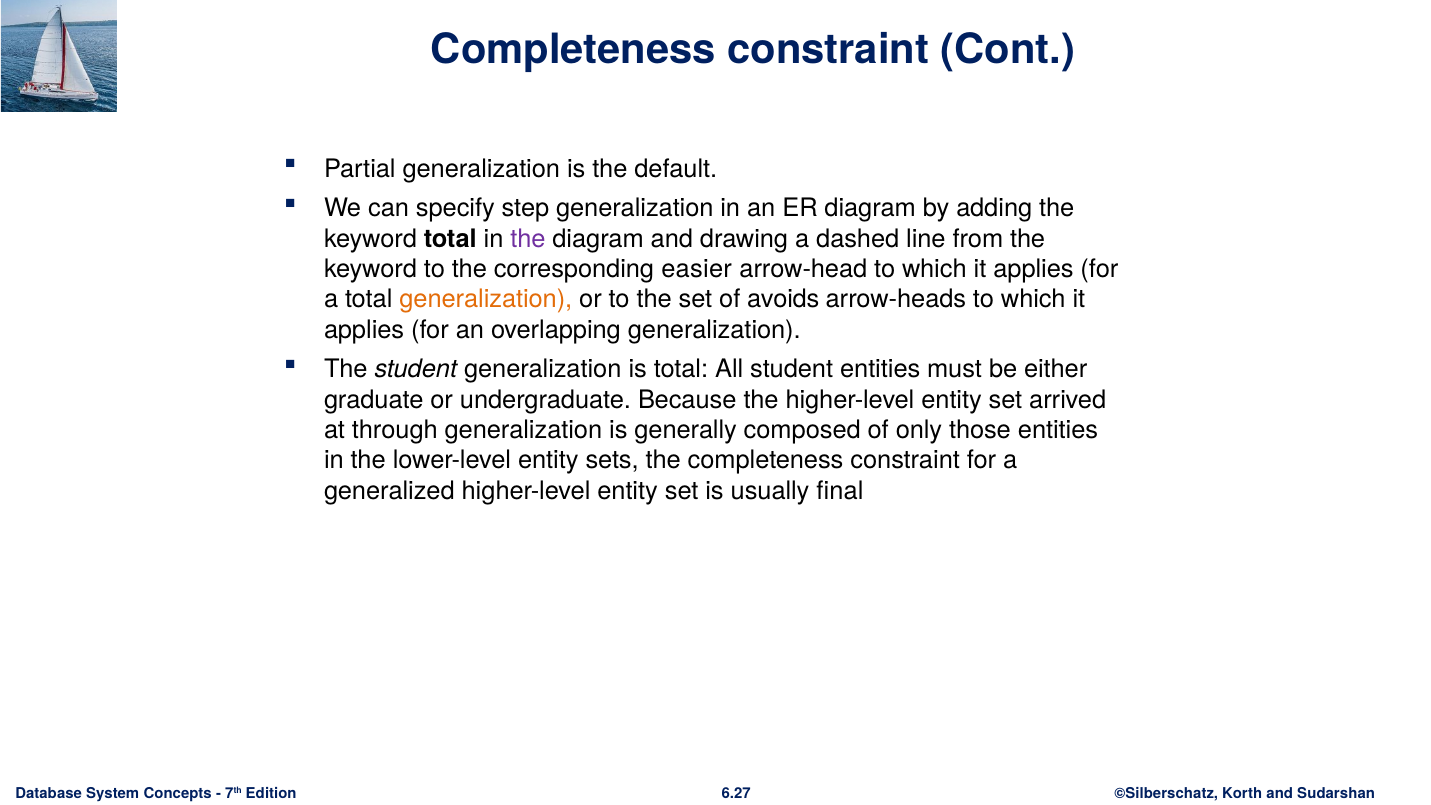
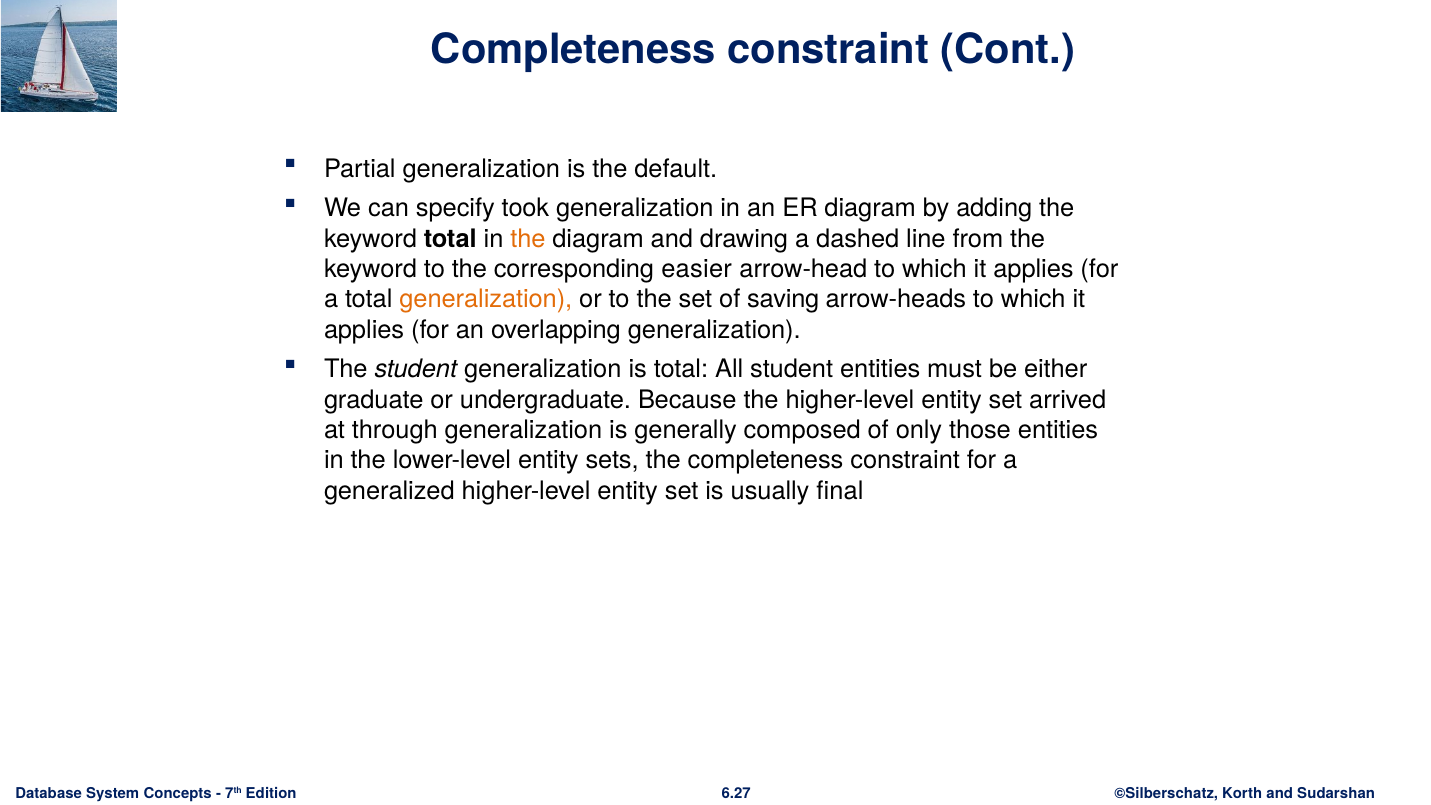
step: step -> took
the at (528, 239) colour: purple -> orange
avoids: avoids -> saving
